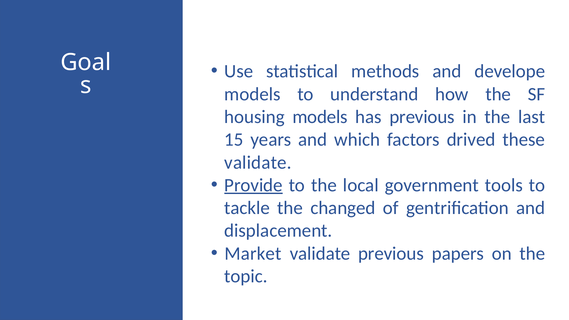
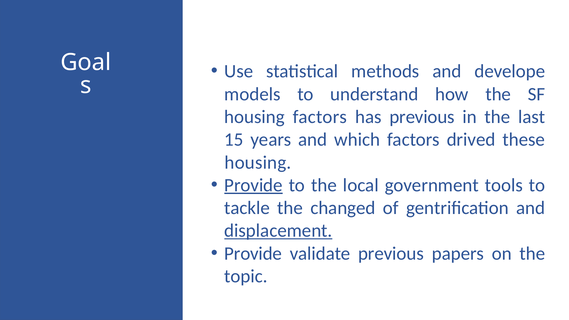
housing models: models -> factors
validate at (258, 162): validate -> housing
displacement underline: none -> present
Market at (253, 254): Market -> Provide
